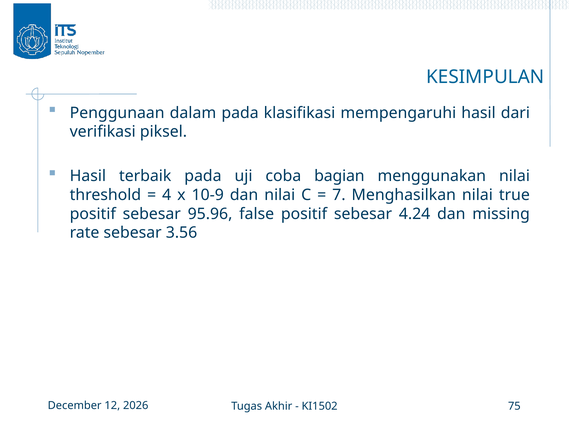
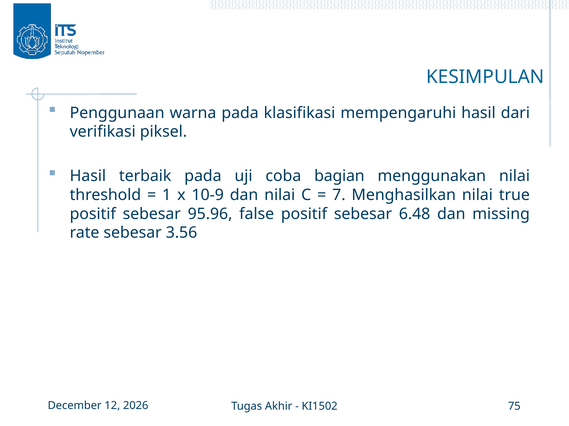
dalam: dalam -> warna
4: 4 -> 1
4.24: 4.24 -> 6.48
